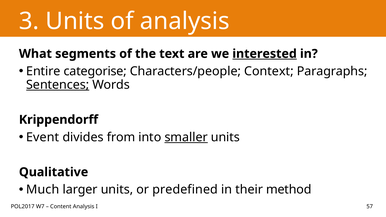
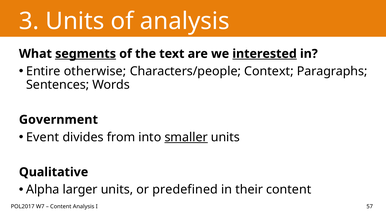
segments underline: none -> present
categorise: categorise -> otherwise
Sentences underline: present -> none
Krippendorff: Krippendorff -> Government
Much: Much -> Alpha
their method: method -> content
